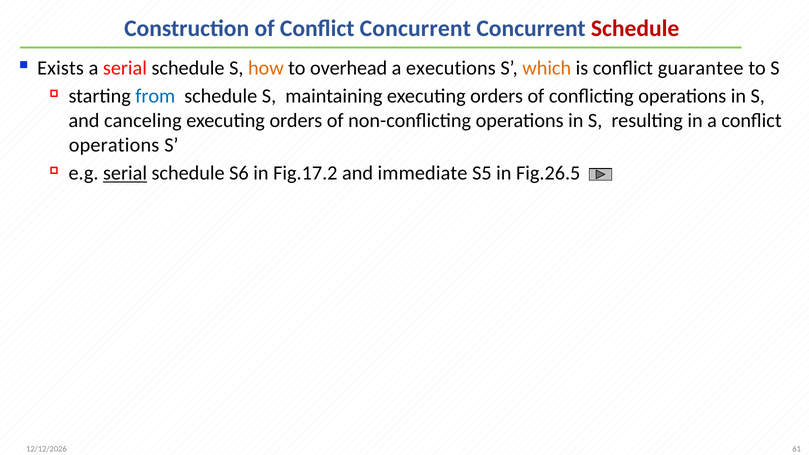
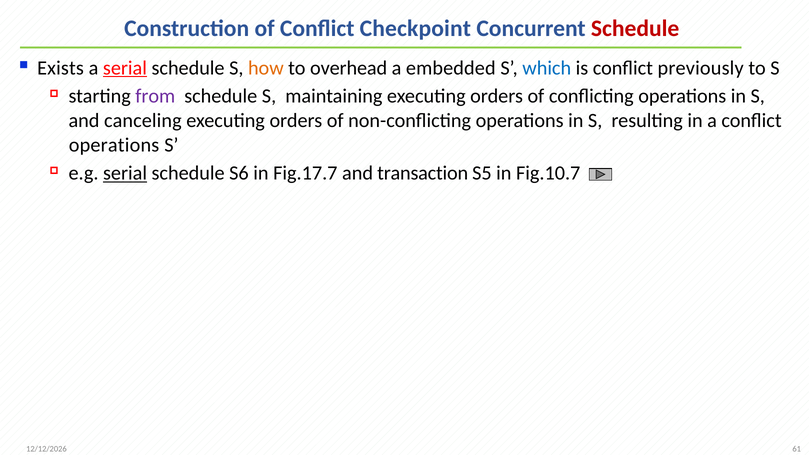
Conflict Concurrent: Concurrent -> Checkpoint
serial at (125, 68) underline: none -> present
executions: executions -> embedded
which colour: orange -> blue
guarantee: guarantee -> previously
from colour: blue -> purple
Fig.17.2: Fig.17.2 -> Fig.17.7
immediate: immediate -> transaction
Fig.26.5: Fig.26.5 -> Fig.10.7
